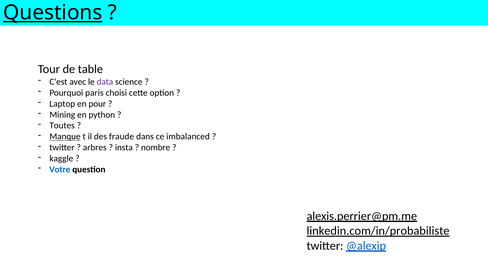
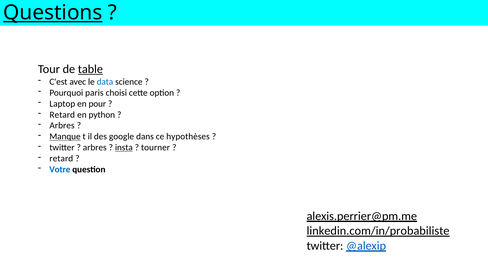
table underline: none -> present
data colour: purple -> blue
Mining at (62, 115): Mining -> Retard
Toutes at (62, 126): Toutes -> Arbres
fraude: fraude -> google
imbalanced: imbalanced -> hypothèses
insta underline: none -> present
nombre: nombre -> tourner
kaggle at (61, 159): kaggle -> retard
